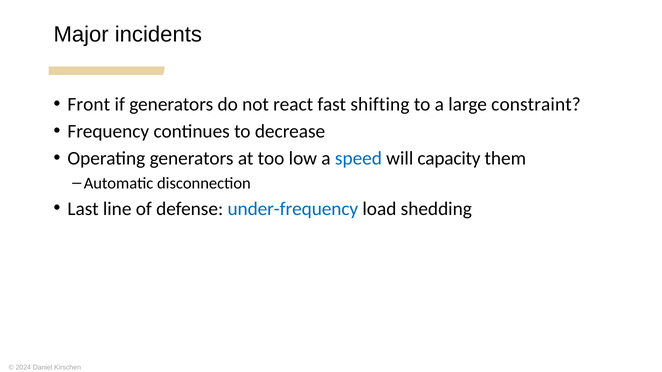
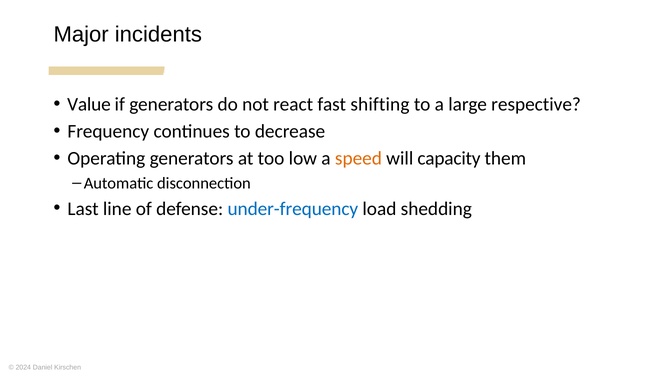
Front: Front -> Value
constraint: constraint -> respective
speed colour: blue -> orange
